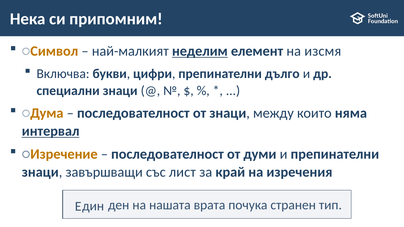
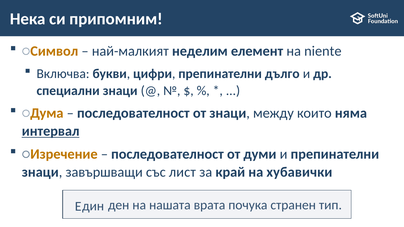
неделим underline: present -> none
изсмя: изсмя -> niente
изречения: изречения -> хубавички
